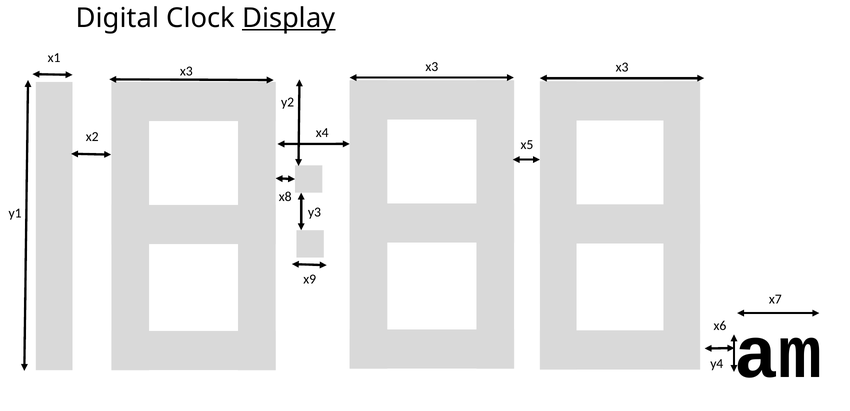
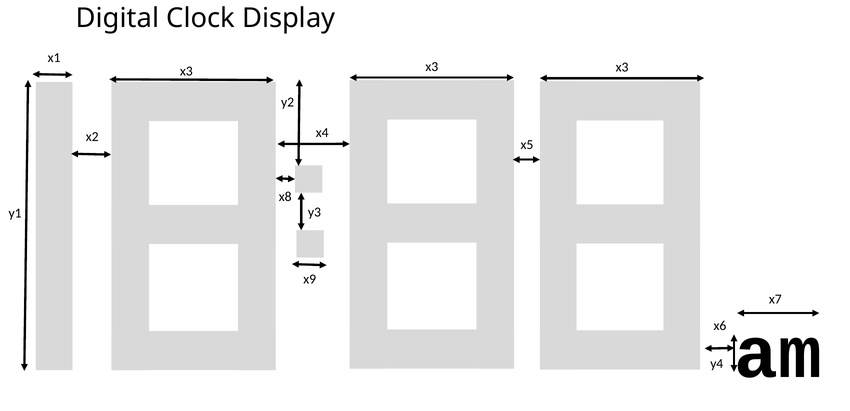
Display underline: present -> none
